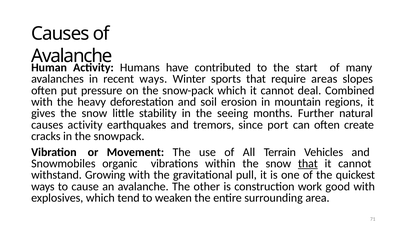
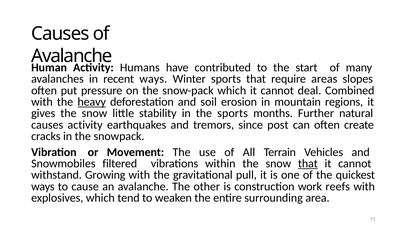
heavy underline: none -> present
the seeing: seeing -> sports
port: port -> post
organic: organic -> filtered
good: good -> reefs
